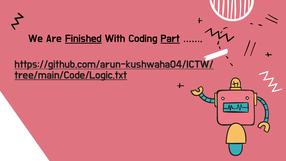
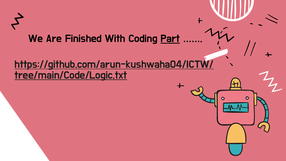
Finished underline: present -> none
